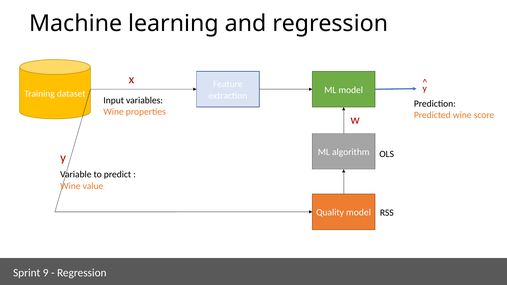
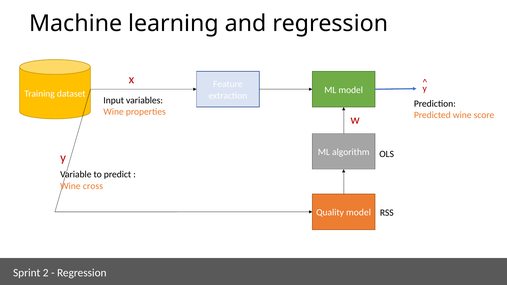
value: value -> cross
9: 9 -> 2
